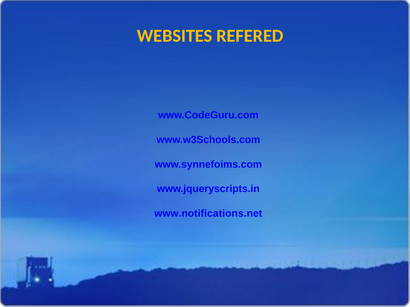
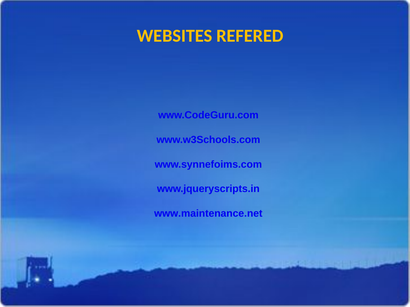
www.notifications.net: www.notifications.net -> www.maintenance.net
